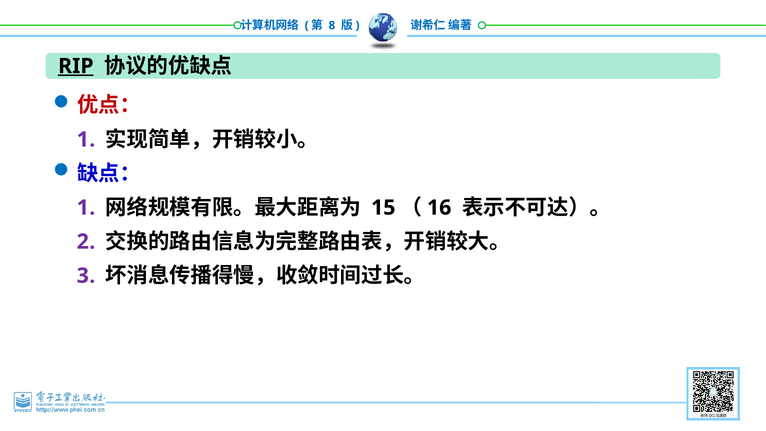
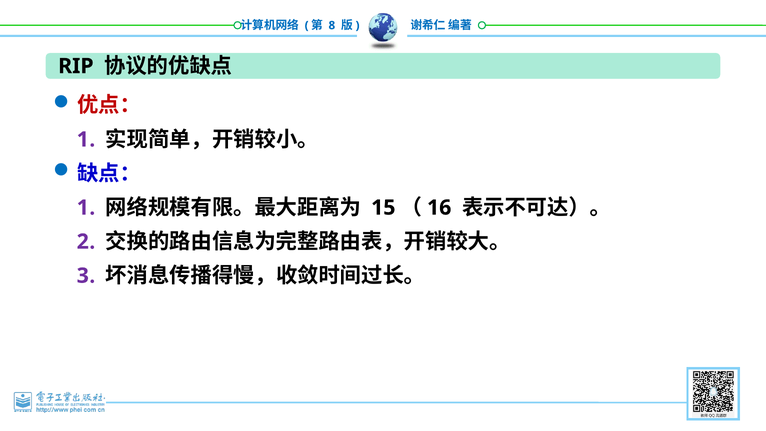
RIP underline: present -> none
